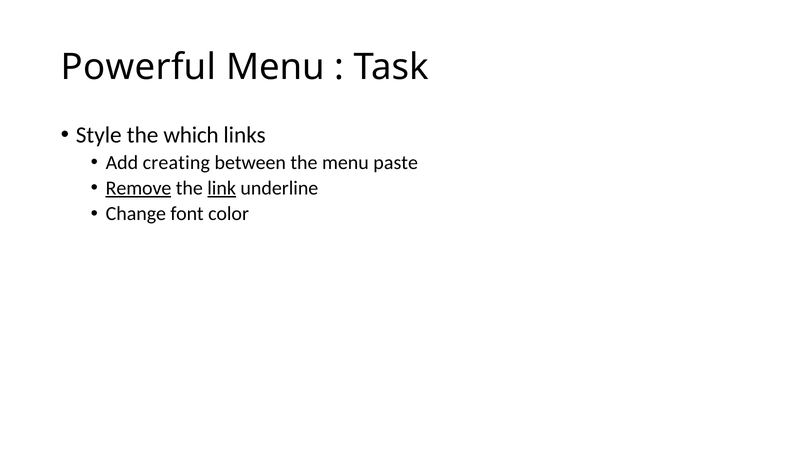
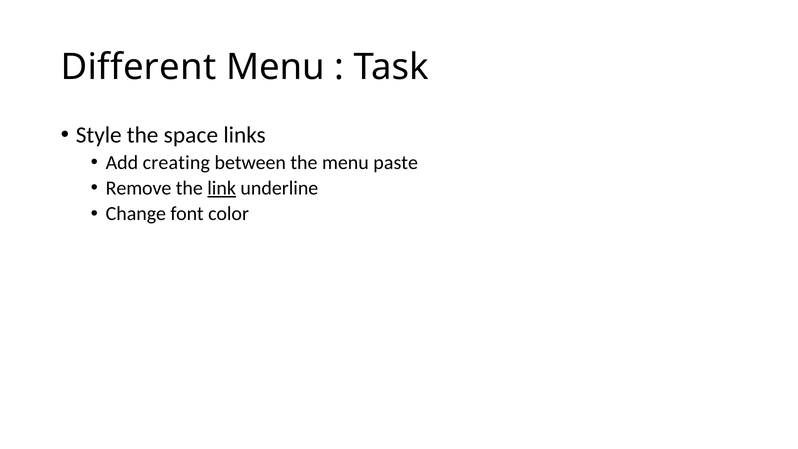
Powerful: Powerful -> Different
which: which -> space
Remove underline: present -> none
